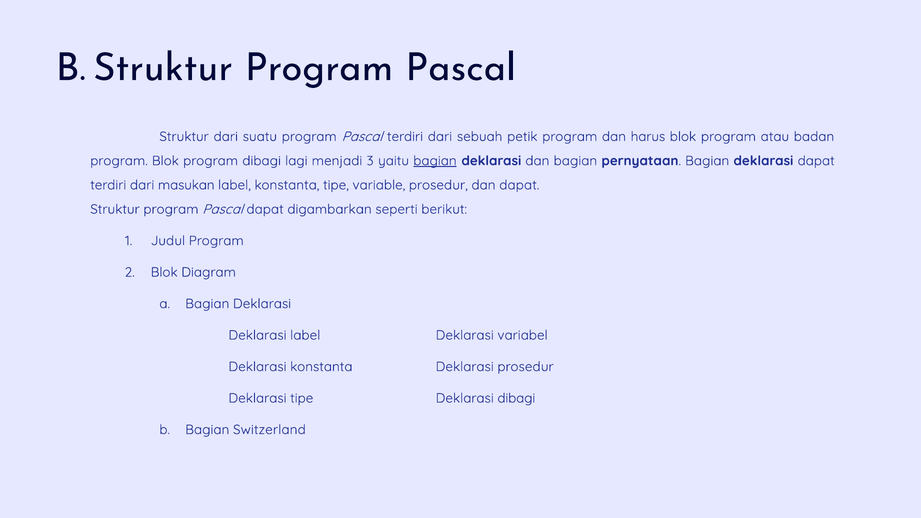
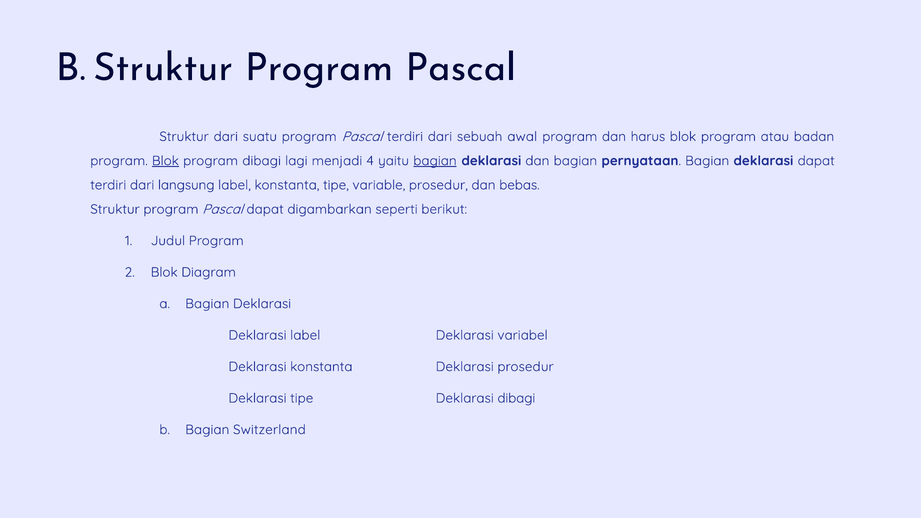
petik: petik -> awal
Blok at (165, 161) underline: none -> present
3: 3 -> 4
masukan: masukan -> langsung
dan dapat: dapat -> bebas
